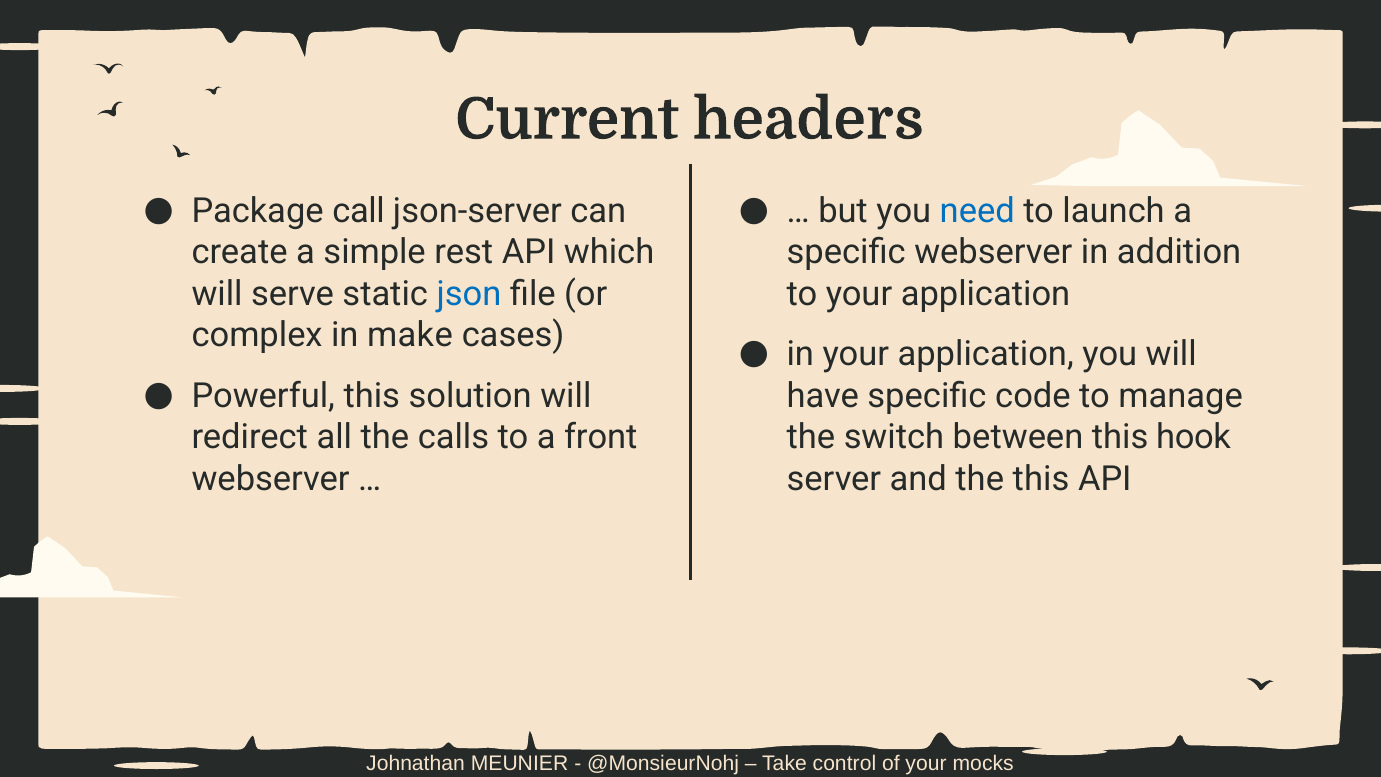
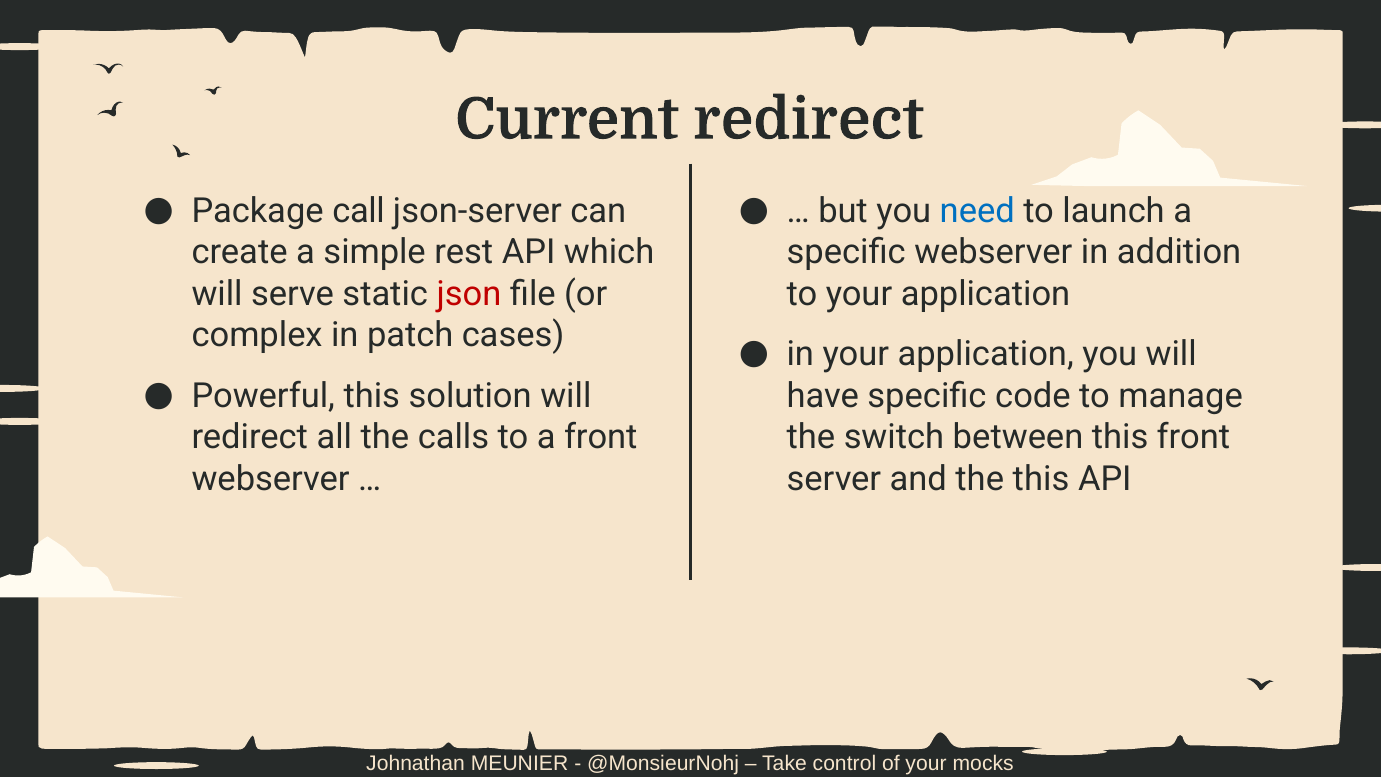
Current headers: headers -> redirect
json colour: blue -> red
make: make -> patch
this hook: hook -> front
